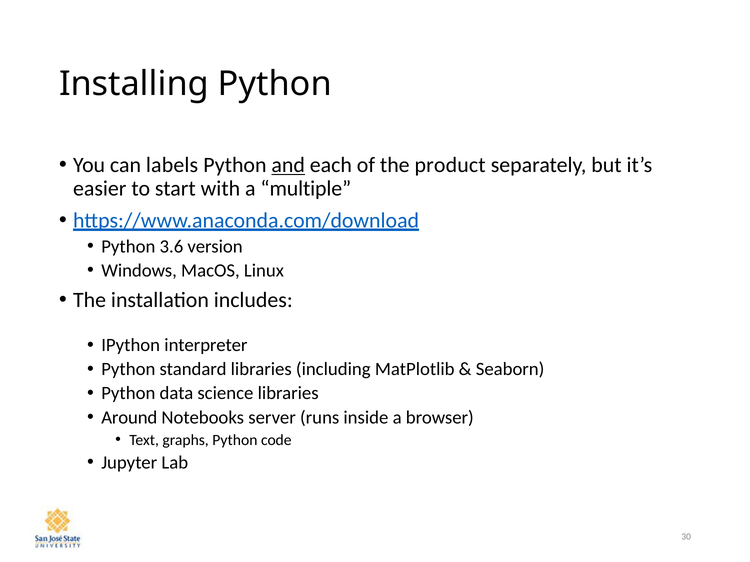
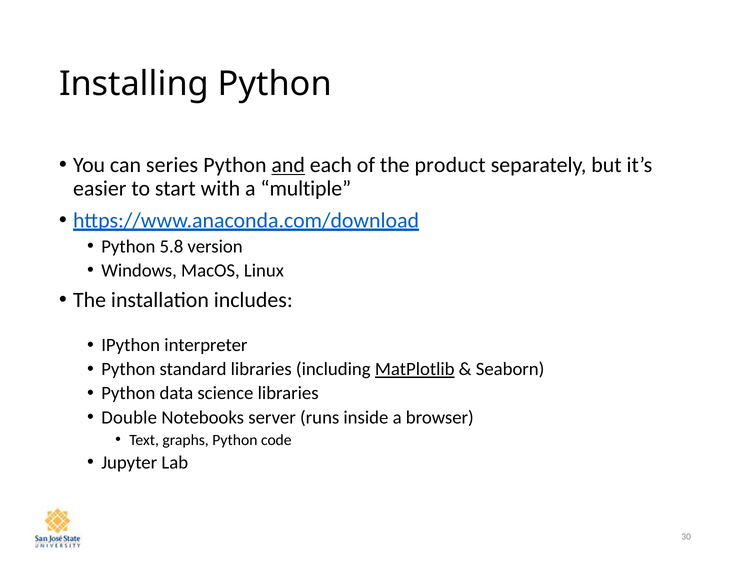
labels: labels -> series
3.6: 3.6 -> 5.8
MatPlotlib underline: none -> present
Around: Around -> Double
